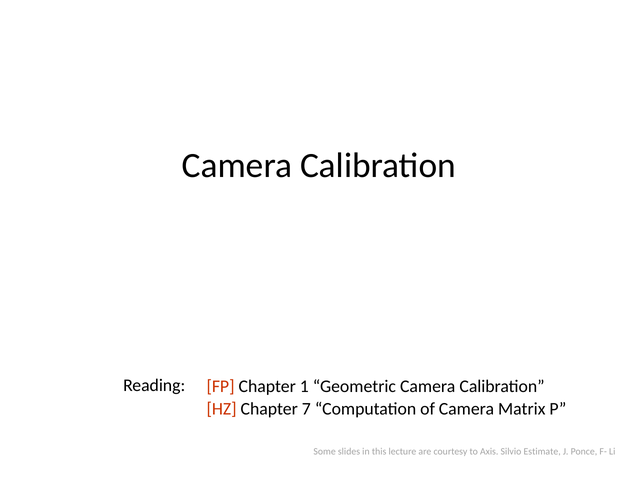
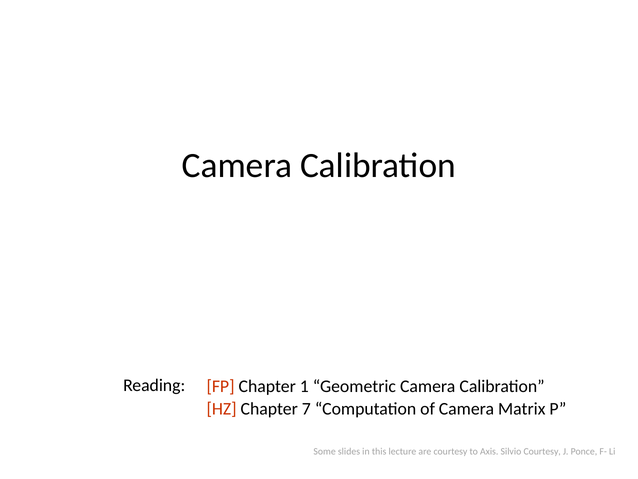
Silvio Estimate: Estimate -> Courtesy
